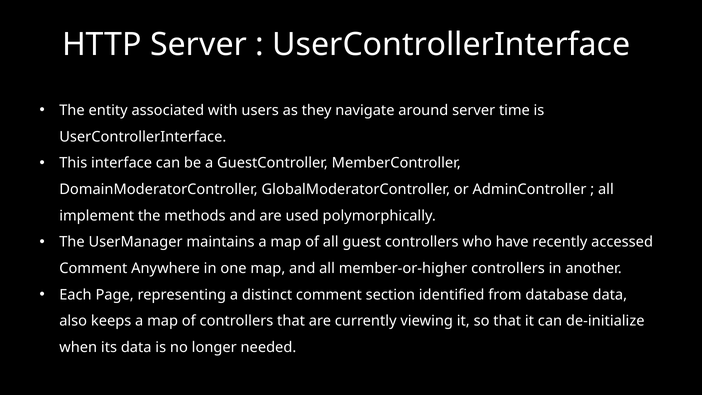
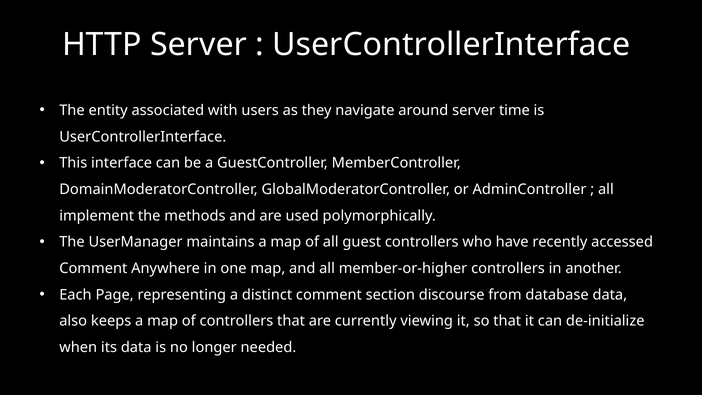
identified: identified -> discourse
